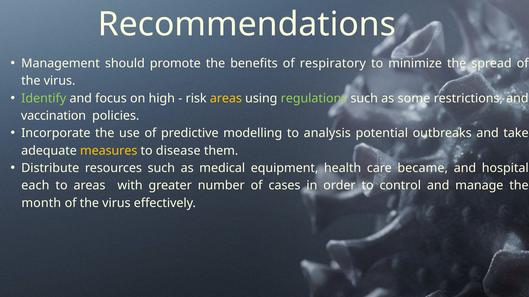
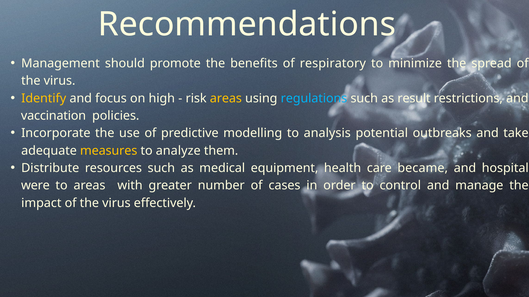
Identify colour: light green -> yellow
regulations colour: light green -> light blue
some: some -> result
disease: disease -> analyze
each: each -> were
month: month -> impact
